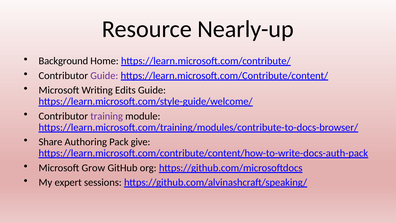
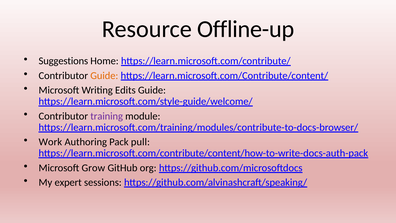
Nearly-up: Nearly-up -> Offline-up
Background: Background -> Suggestions
Guide at (104, 76) colour: purple -> orange
Share: Share -> Work
give: give -> pull
